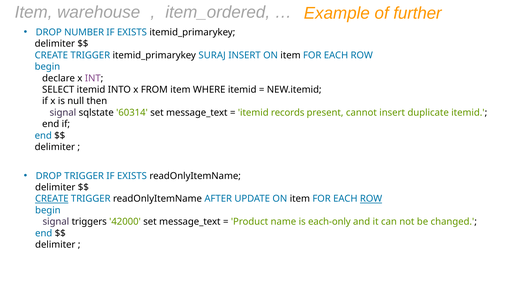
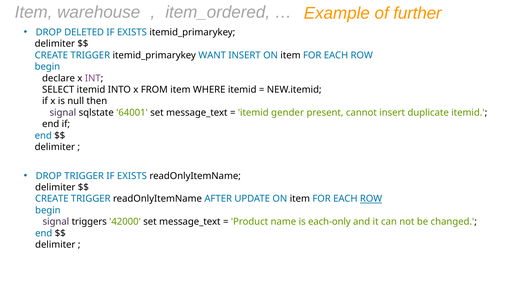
NUMBER: NUMBER -> DELETED
SURAJ: SURAJ -> WANT
60314: 60314 -> 64001
records: records -> gender
CREATE at (52, 198) underline: present -> none
